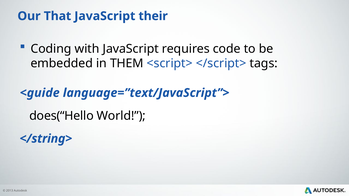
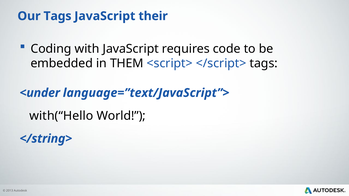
Our That: That -> Tags
<guide: <guide -> <under
does(“Hello: does(“Hello -> with(“Hello
